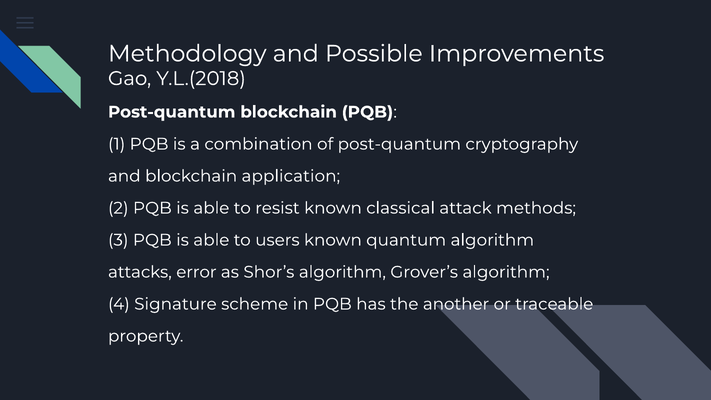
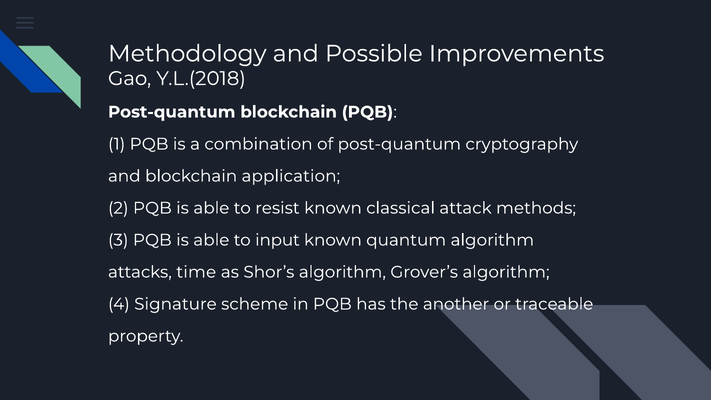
users: users -> input
error: error -> time
